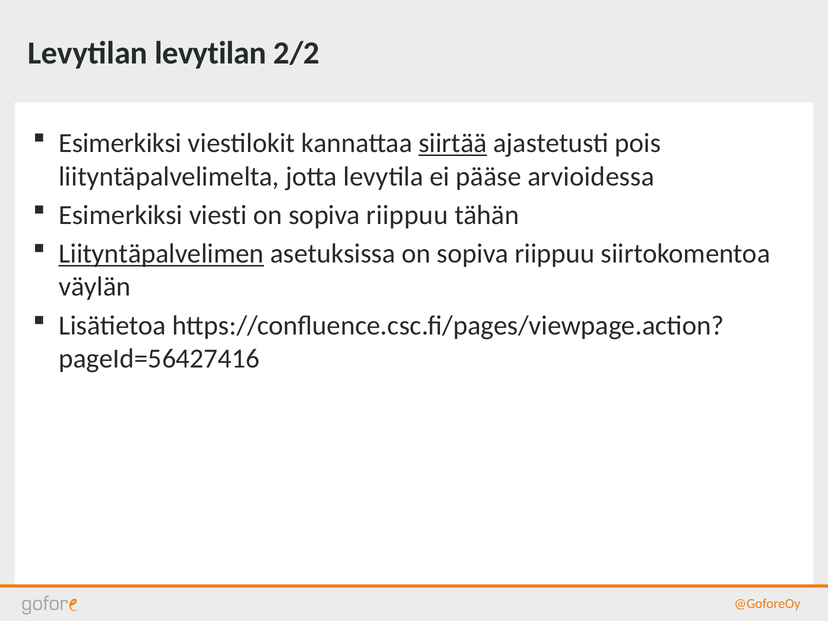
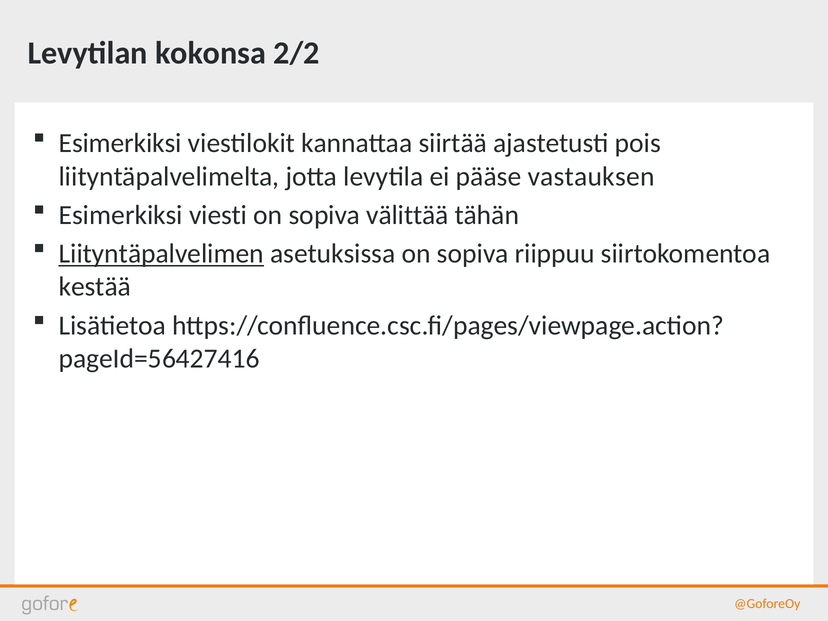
Levytilan levytilan: levytilan -> kokonsa
siirtää underline: present -> none
arvioidessa: arvioidessa -> vastauksen
riippuu at (407, 215): riippuu -> välittää
väylän: väylän -> kestää
